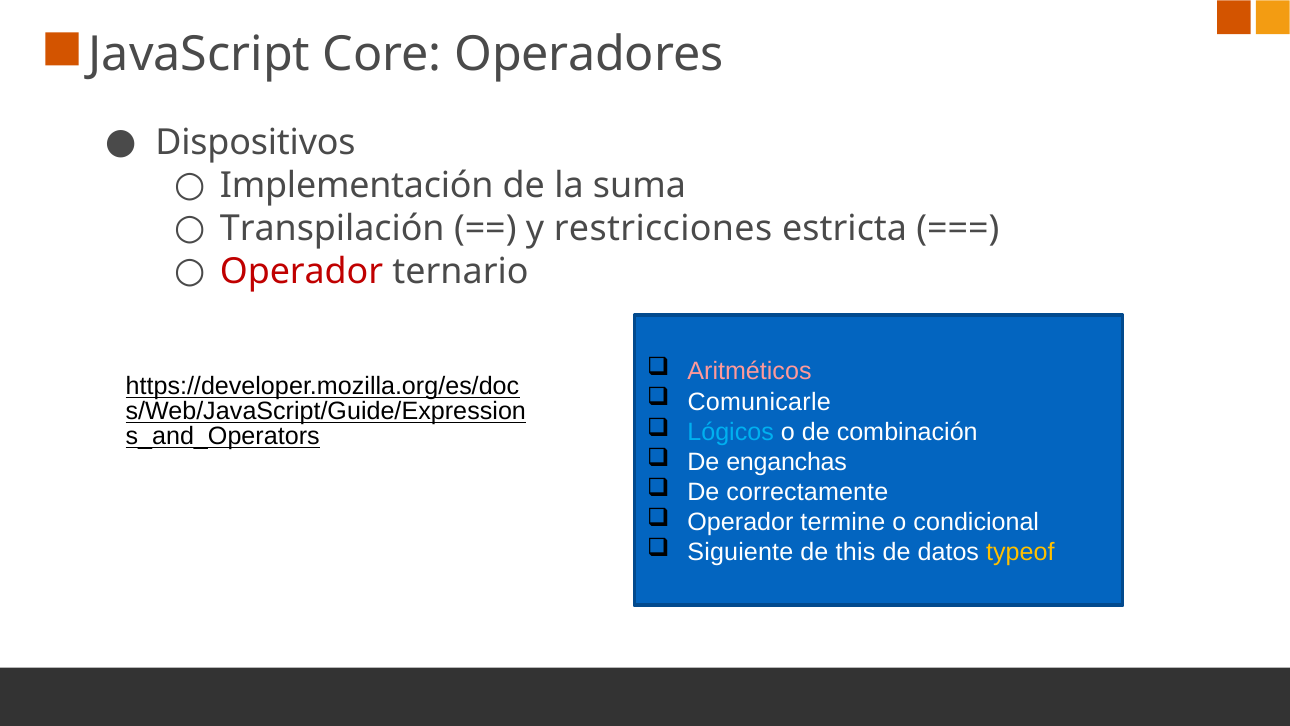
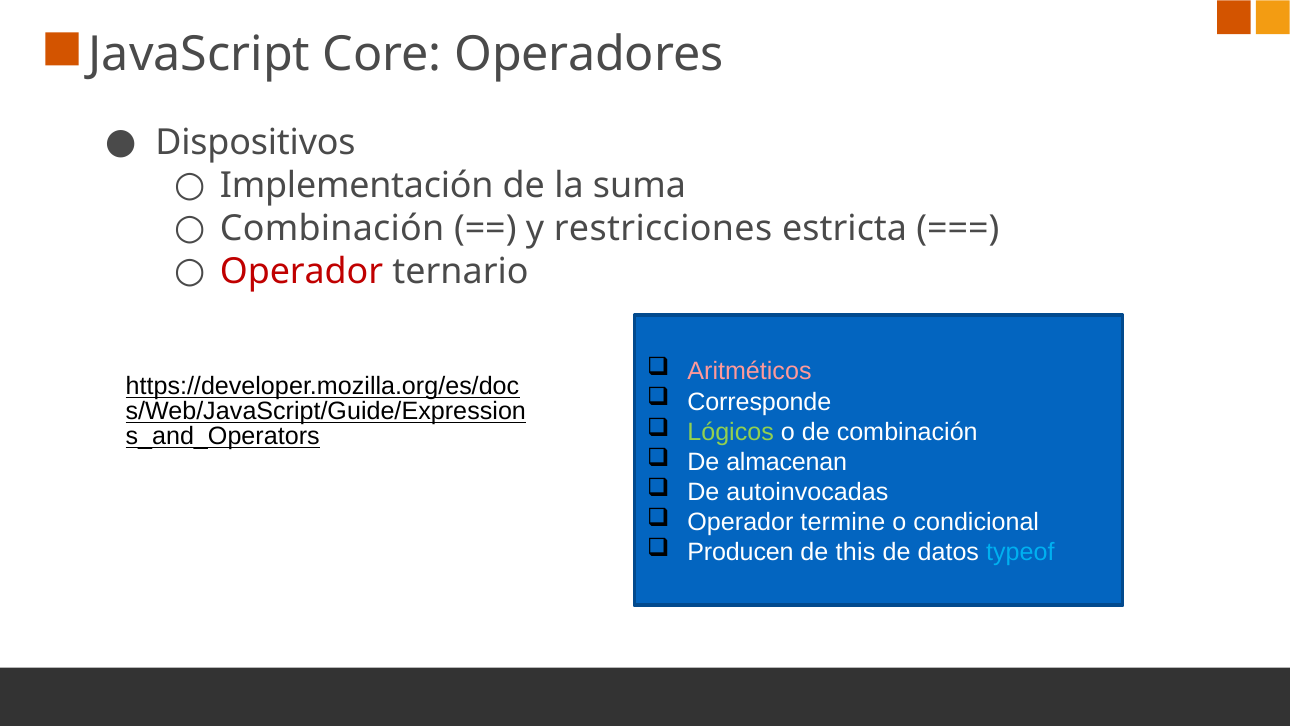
Transpilación at (332, 228): Transpilación -> Combinación
Comunicarle: Comunicarle -> Corresponde
Lógicos colour: light blue -> light green
enganchas: enganchas -> almacenan
correctamente: correctamente -> autoinvocadas
Siguiente: Siguiente -> Producen
typeof colour: yellow -> light blue
